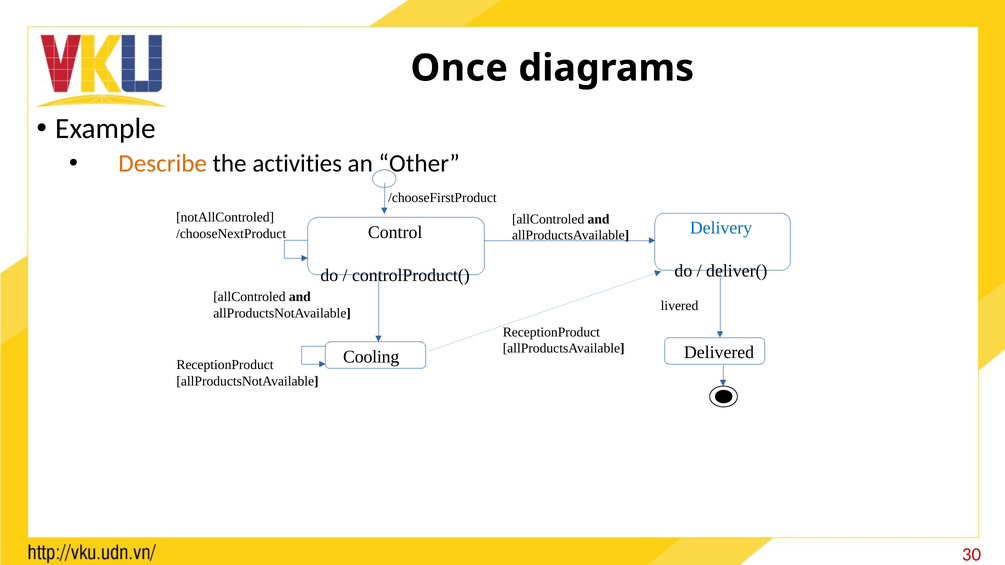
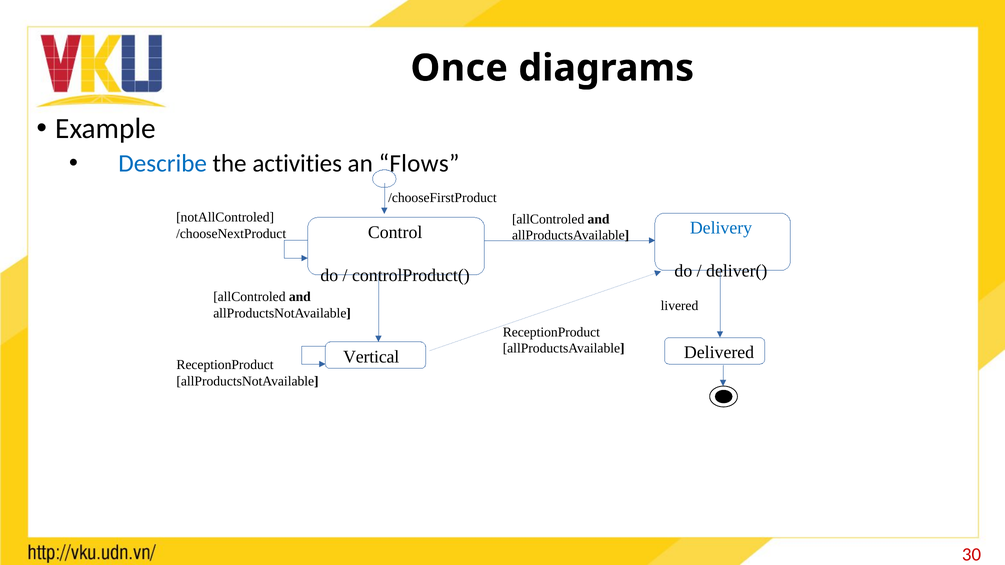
Describe colour: orange -> blue
Other: Other -> Flows
Cooling: Cooling -> Vertical
